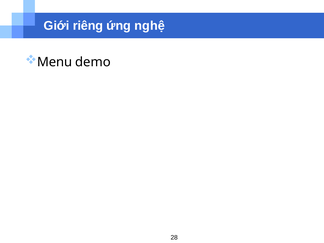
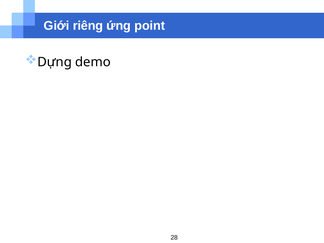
nghệ: nghệ -> point
Menu: Menu -> Dựng
